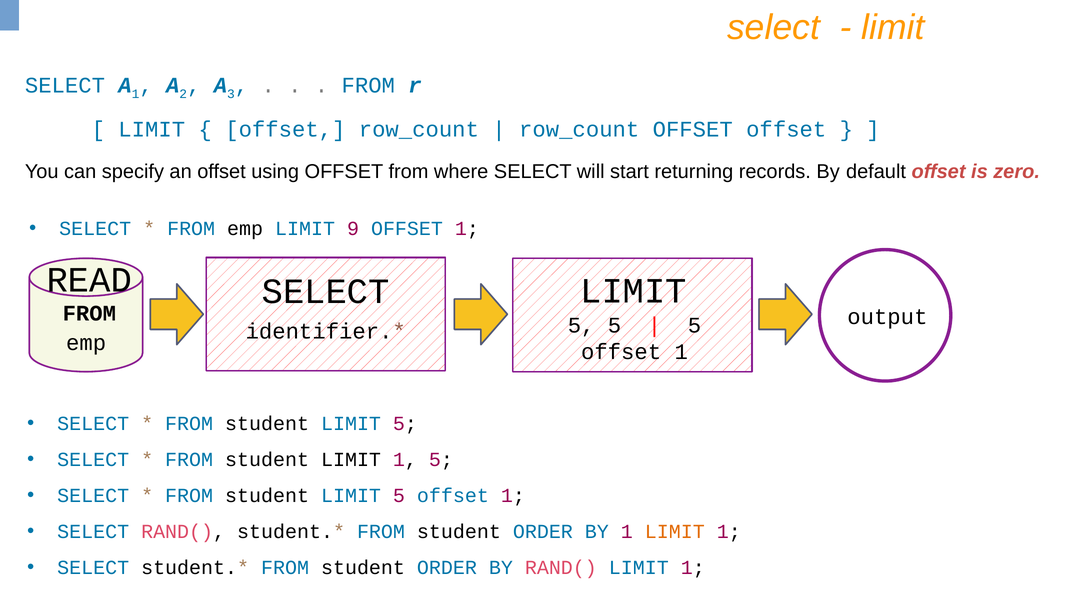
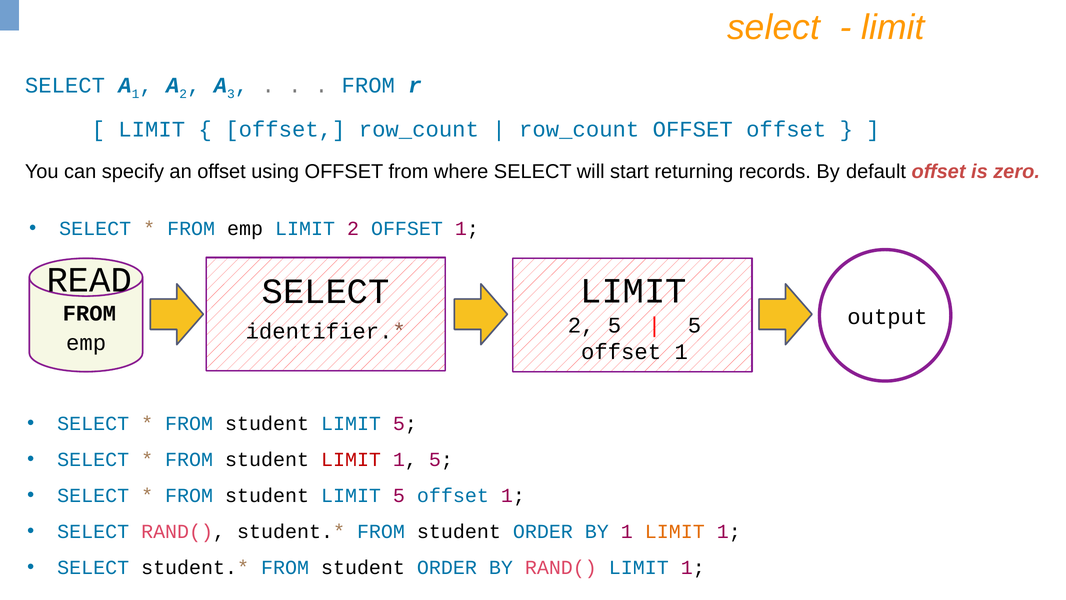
emp LIMIT 9: 9 -> 2
5 at (581, 325): 5 -> 2
LIMIT at (351, 460) colour: black -> red
